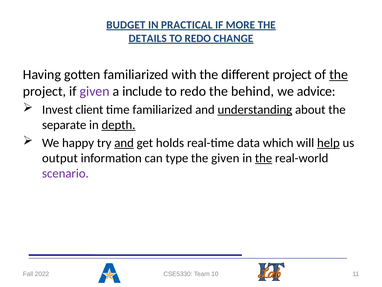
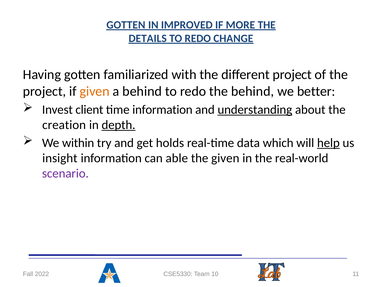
BUDGET at (126, 25): BUDGET -> GOTTEN
PRACTICAL: PRACTICAL -> IMPROVED
the at (339, 74) underline: present -> none
given at (95, 91) colour: purple -> orange
a include: include -> behind
advice: advice -> better
time familiarized: familiarized -> information
separate: separate -> creation
happy: happy -> within
and at (124, 143) underline: present -> none
output: output -> insight
type: type -> able
the at (264, 158) underline: present -> none
